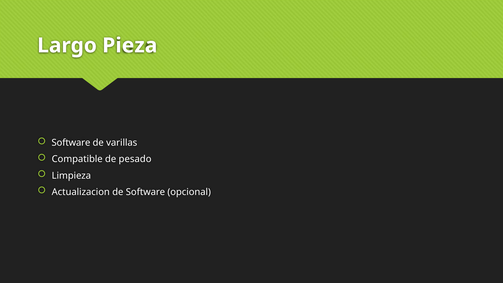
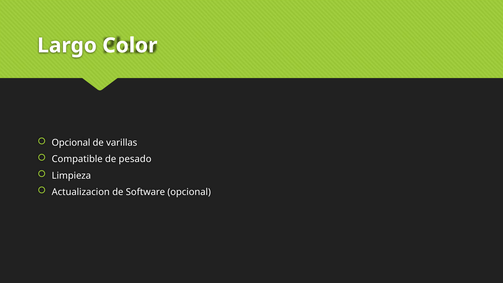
Pieza: Pieza -> Color
Software at (71, 143): Software -> Opcional
